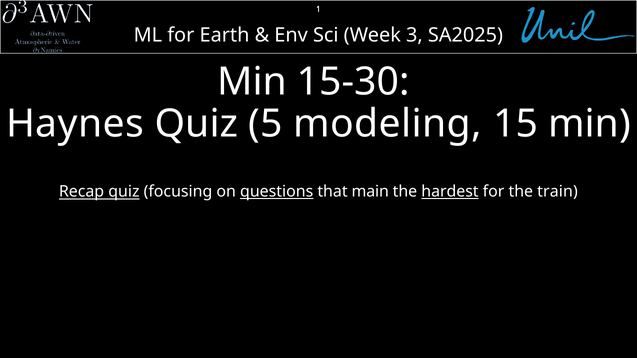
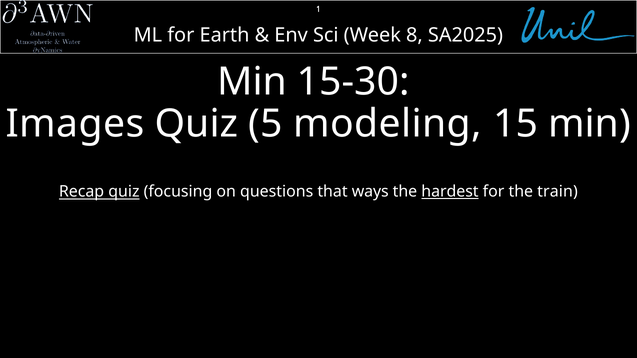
3: 3 -> 8
Haynes: Haynes -> Images
questions underline: present -> none
main: main -> ways
